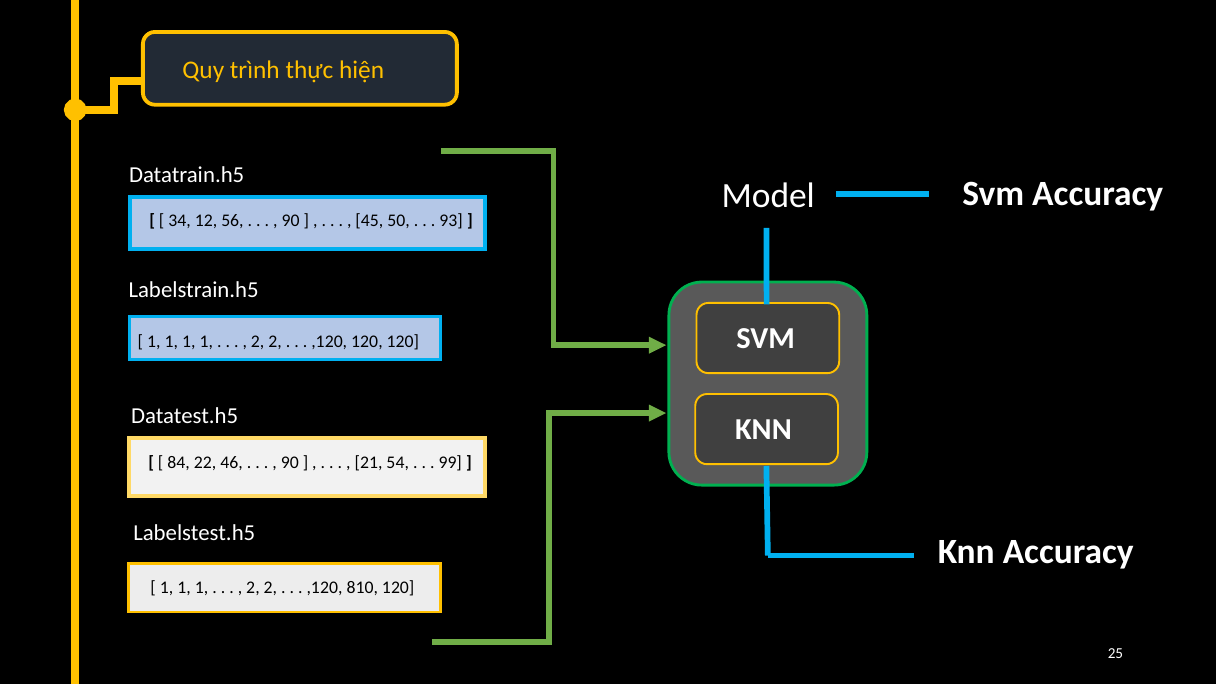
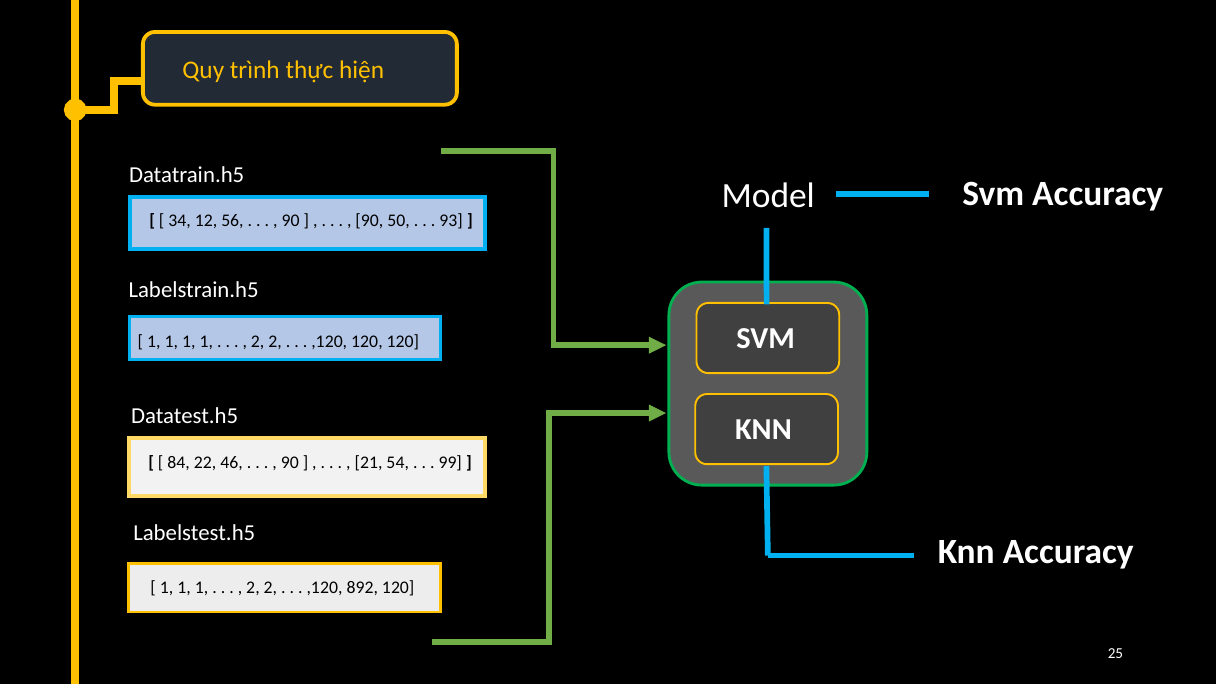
45 at (369, 221): 45 -> 90
810: 810 -> 892
